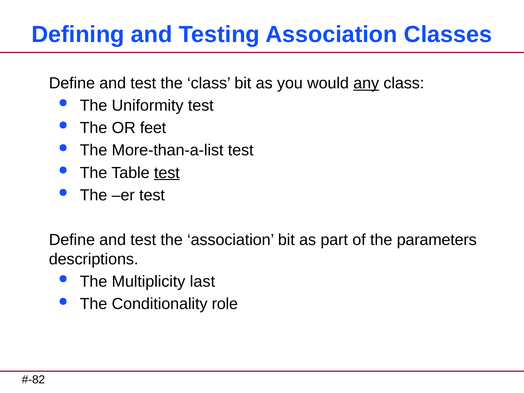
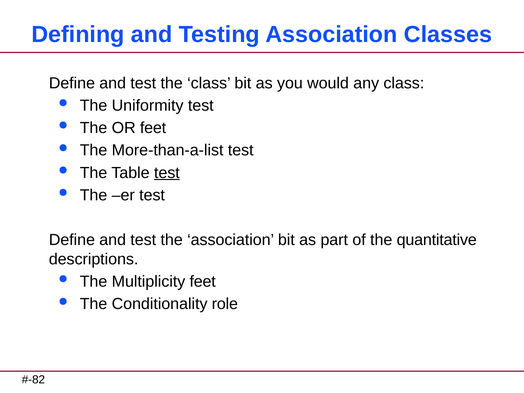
any underline: present -> none
parameters: parameters -> quantitative
Multiplicity last: last -> feet
